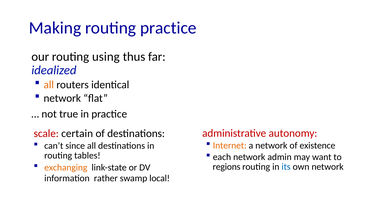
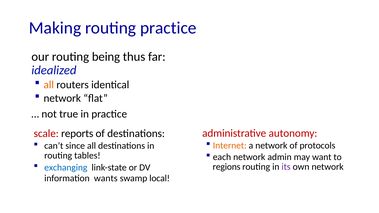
using: using -> being
certain: certain -> reports
existence: existence -> protocols
exchanging colour: orange -> blue
its colour: blue -> purple
rather: rather -> wants
